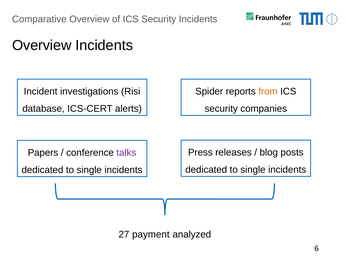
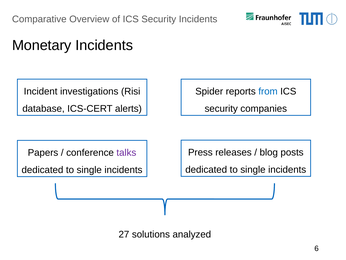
Overview at (42, 45): Overview -> Monetary
from colour: orange -> blue
payment: payment -> solutions
